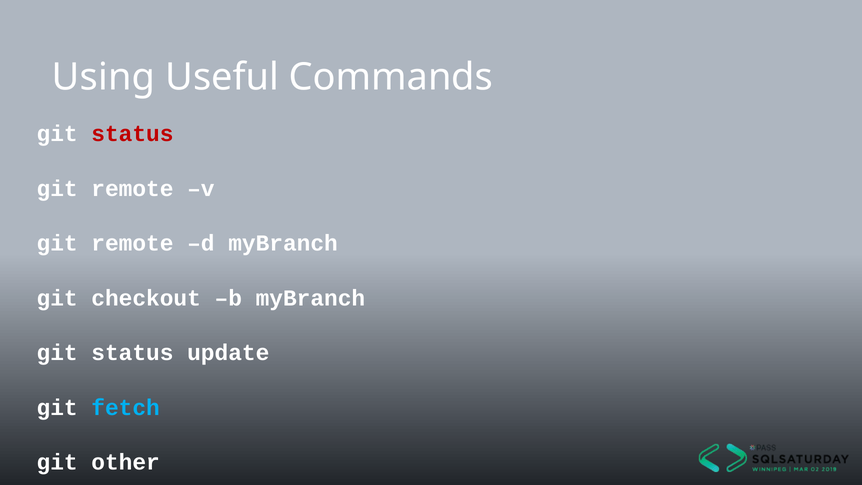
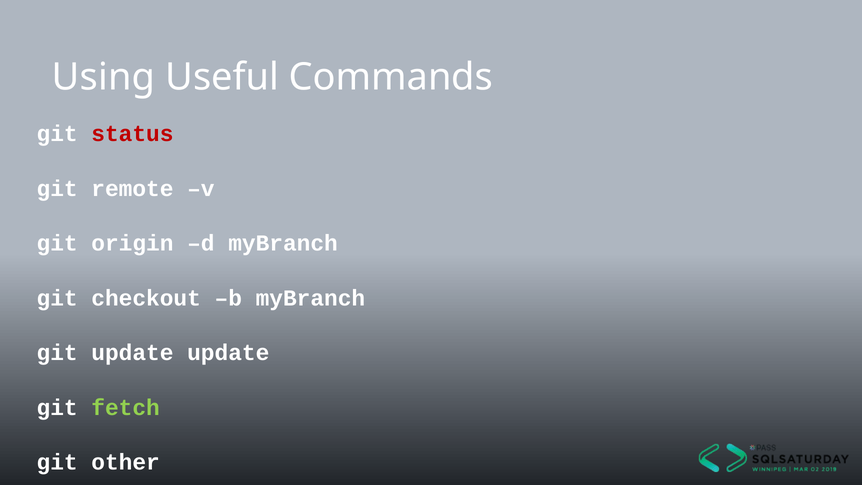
remote at (132, 243): remote -> origin
status at (132, 353): status -> update
fetch colour: light blue -> light green
